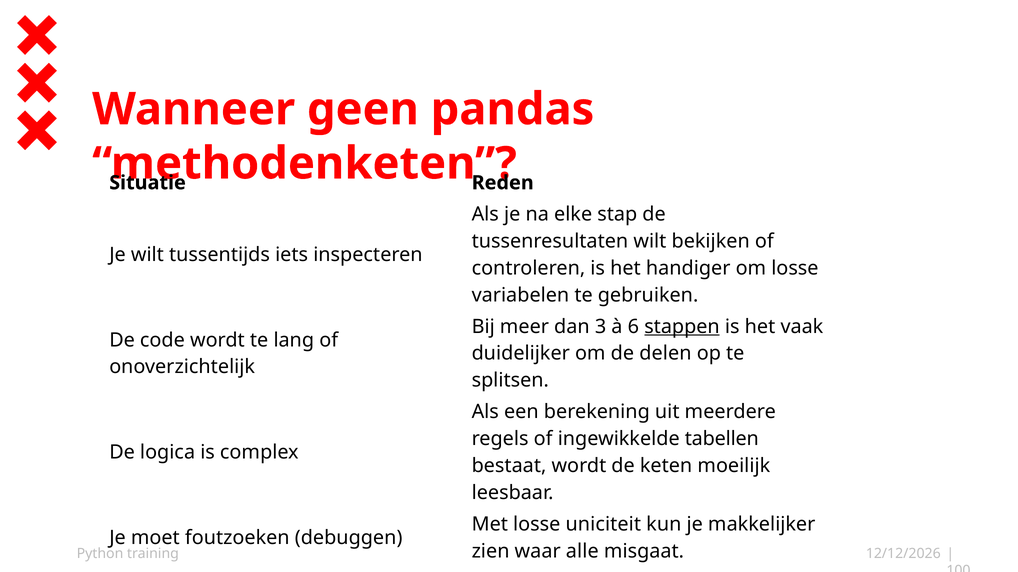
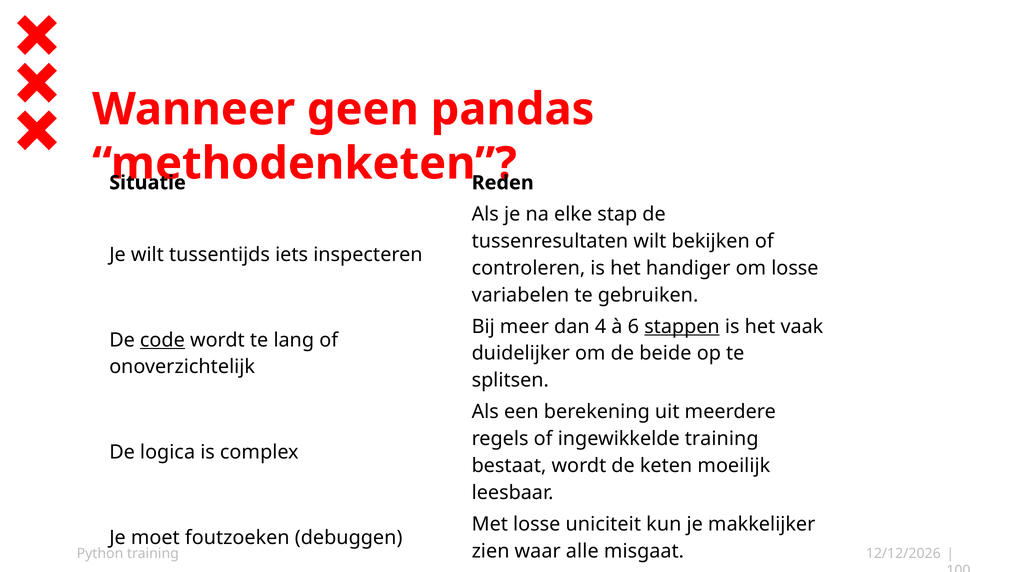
3: 3 -> 4
code underline: none -> present
delen: delen -> beide
ingewikkelde tabellen: tabellen -> training
